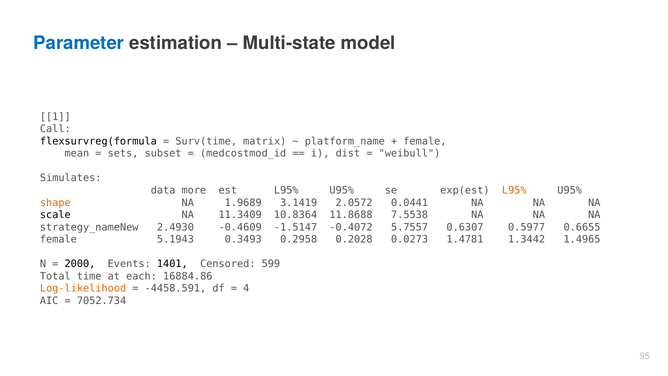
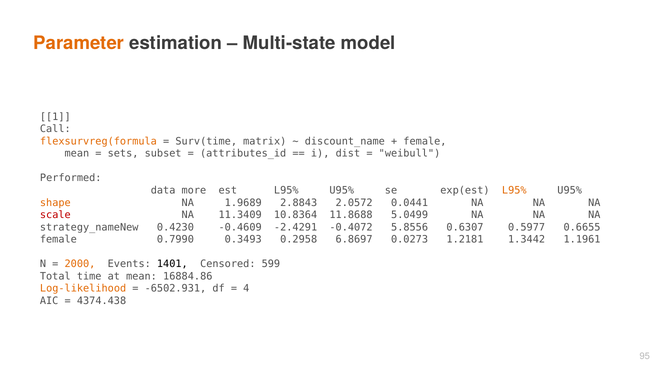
Parameter colour: blue -> orange
flexsurvreg(formula colour: black -> orange
platform_name: platform_name -> discount_name
medcostmod_id: medcostmod_id -> attributes_id
Simulates: Simulates -> Performed
3.1419: 3.1419 -> 2.8843
scale colour: black -> red
7.5538: 7.5538 -> 5.0499
2.4930: 2.4930 -> 0.4230
-1.5147: -1.5147 -> -2.4291
5.7557: 5.7557 -> 5.8556
5.1943: 5.1943 -> 0.7990
0.2028: 0.2028 -> 6.8697
1.4781: 1.4781 -> 1.2181
1.4965: 1.4965 -> 1.1961
2000 colour: black -> orange
at each: each -> mean
-4458.591: -4458.591 -> -6502.931
7052.734: 7052.734 -> 4374.438
